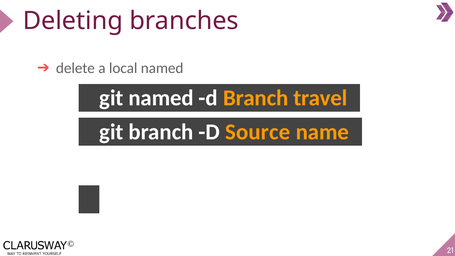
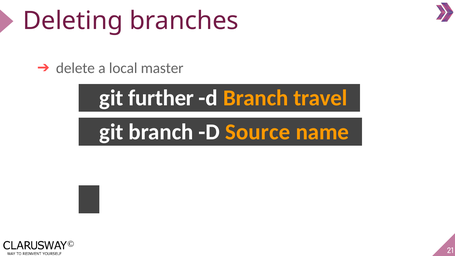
local named: named -> master
git named: named -> further
